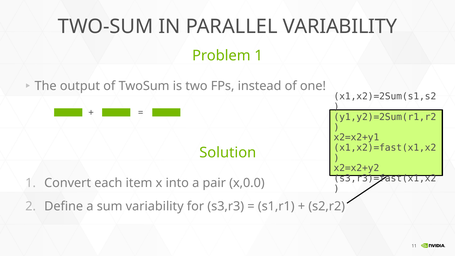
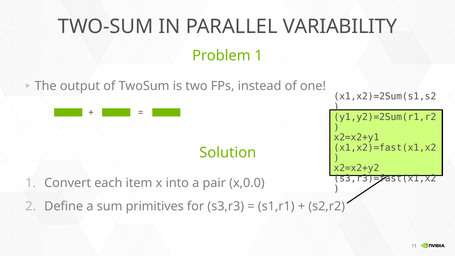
sum variability: variability -> primitives
